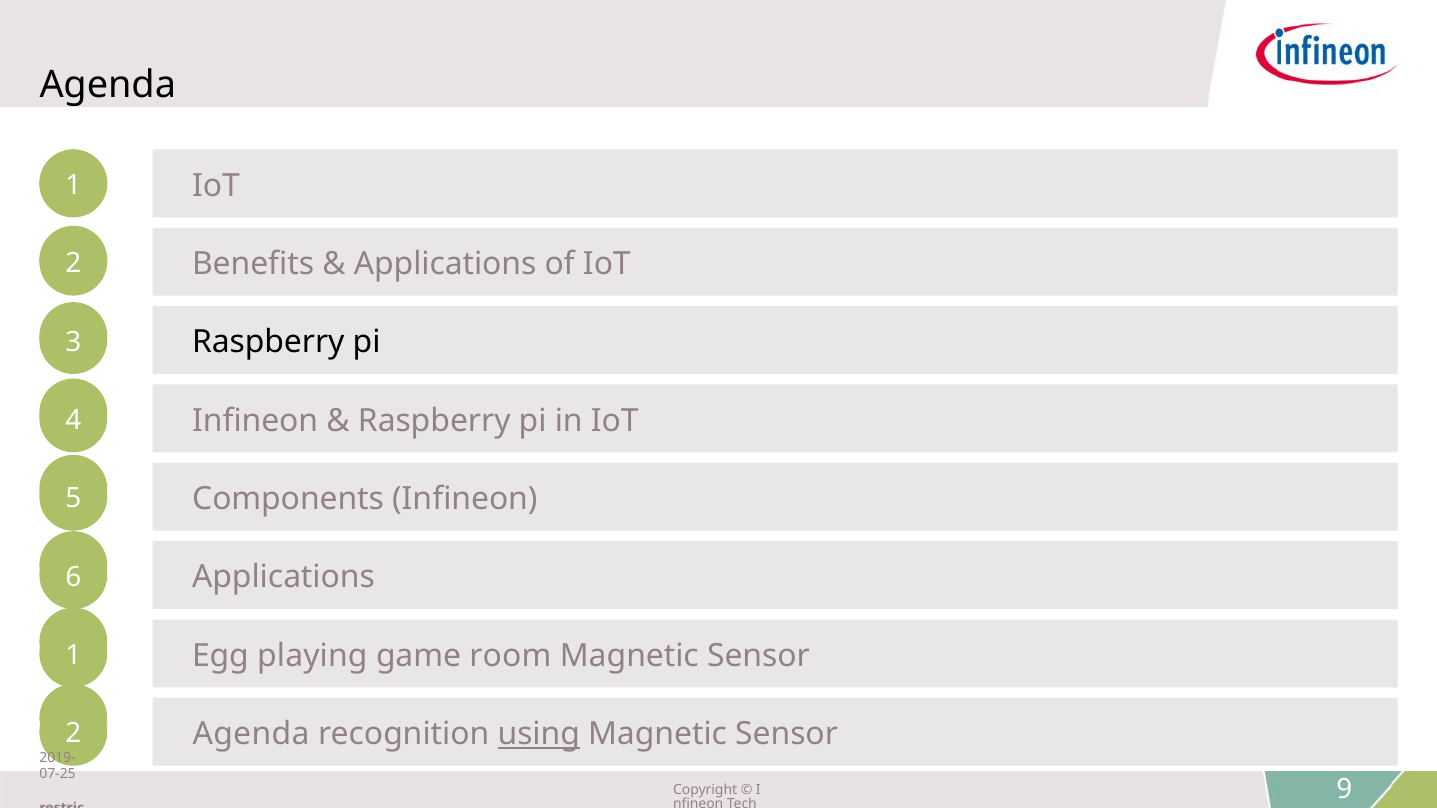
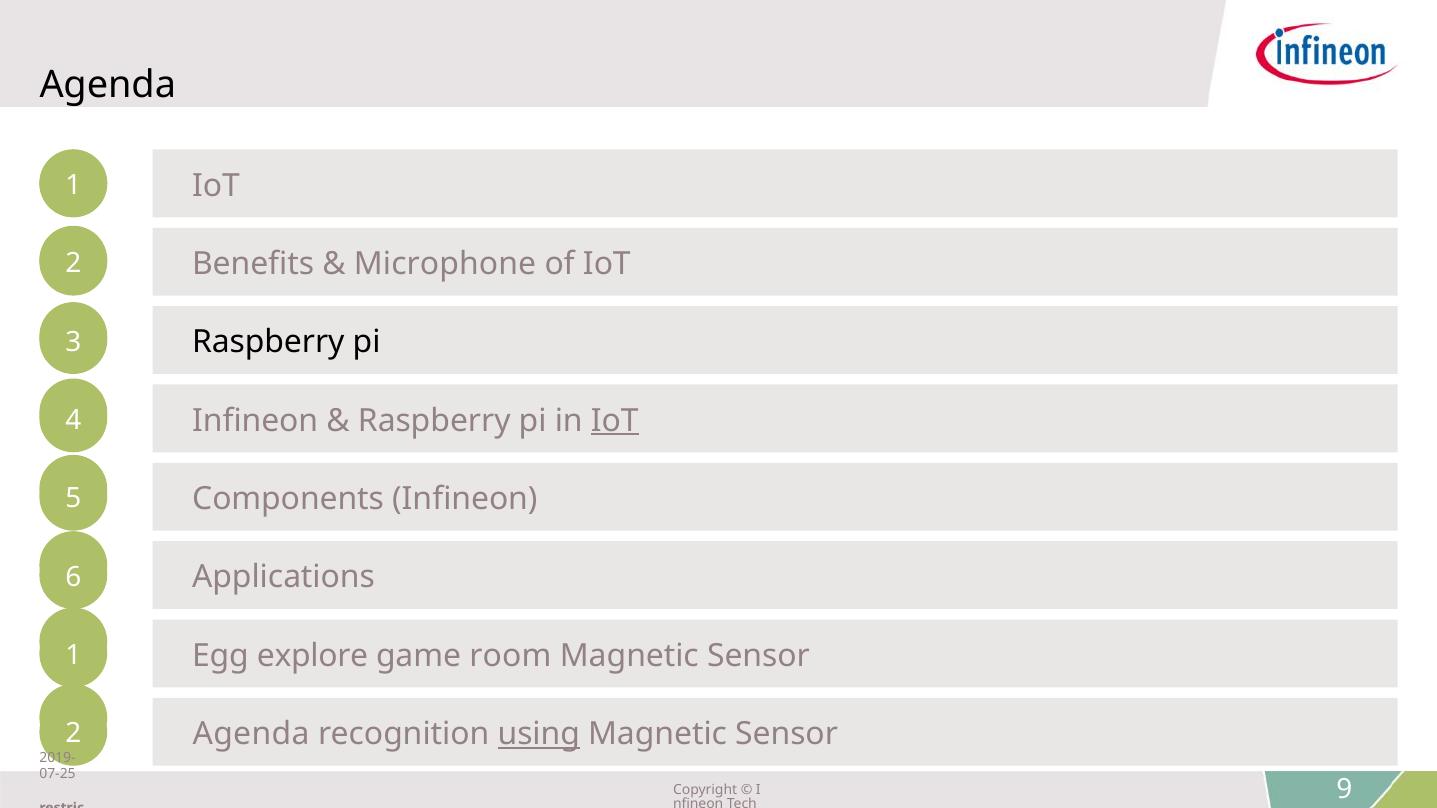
Applications at (445, 264): Applications -> Microphone
IoT at (615, 421) underline: none -> present
playing: playing -> explore
